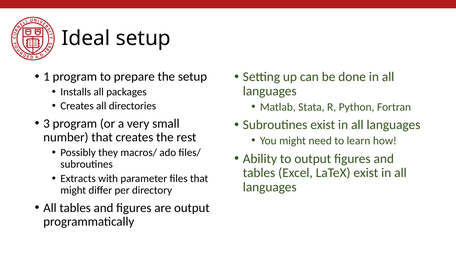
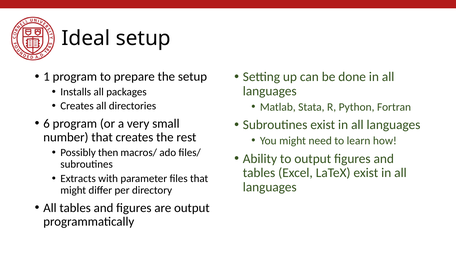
3: 3 -> 6
they: they -> then
